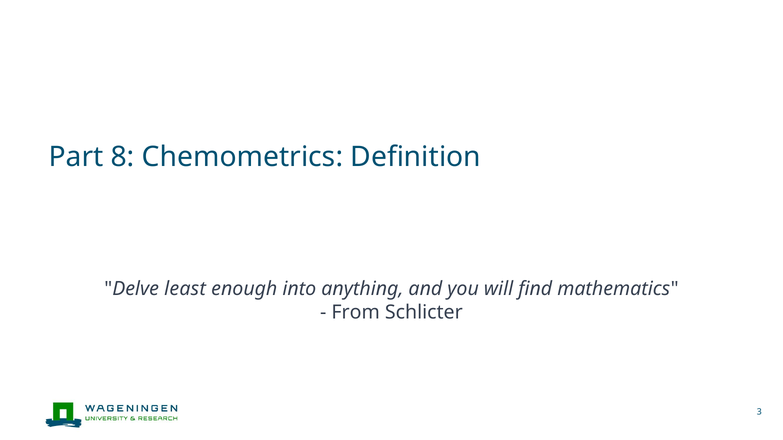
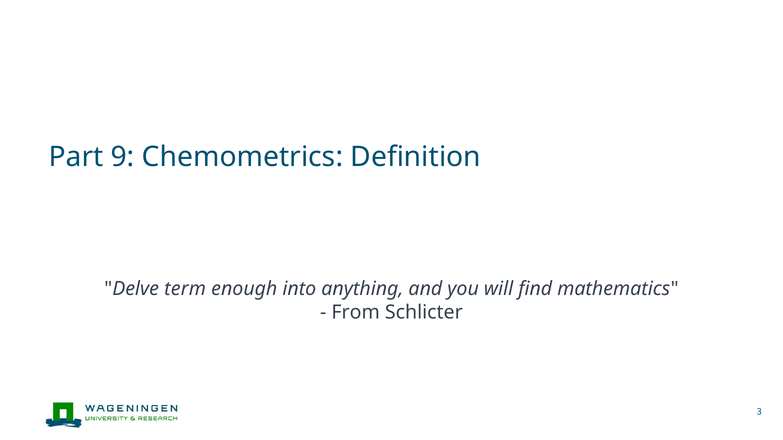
8: 8 -> 9
least: least -> term
